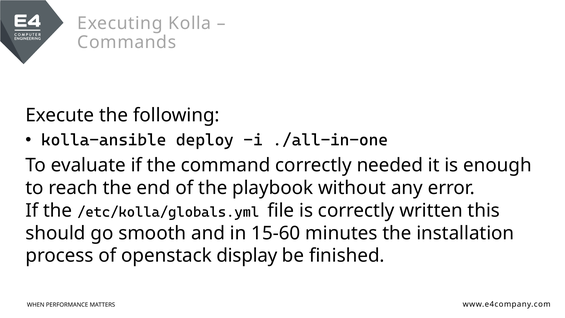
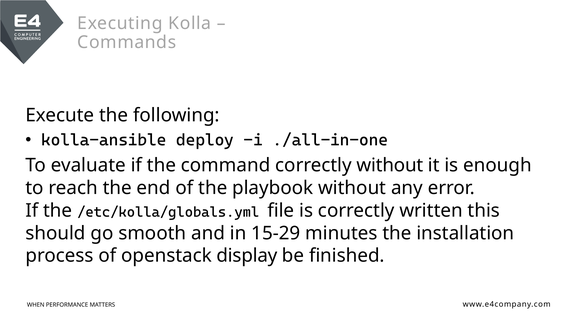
correctly needed: needed -> without
15-60: 15-60 -> 15-29
